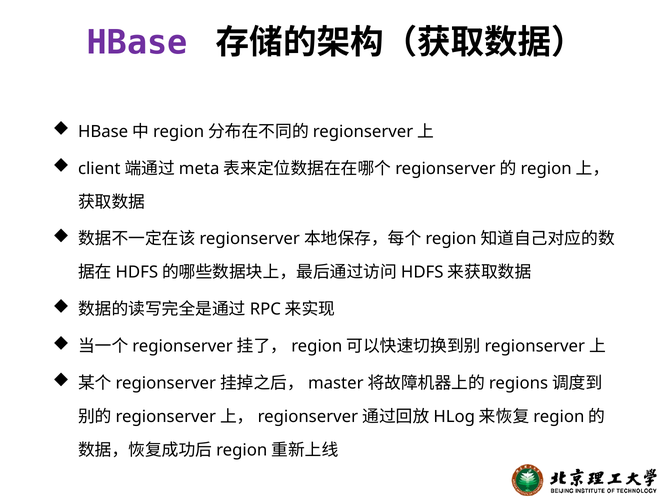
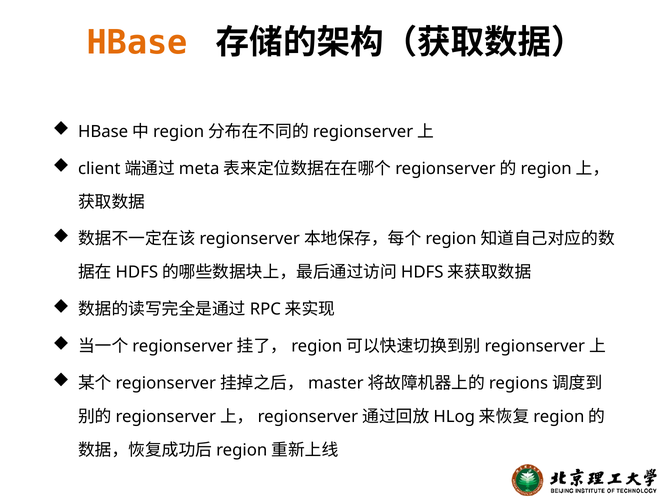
HBase colour: purple -> orange
